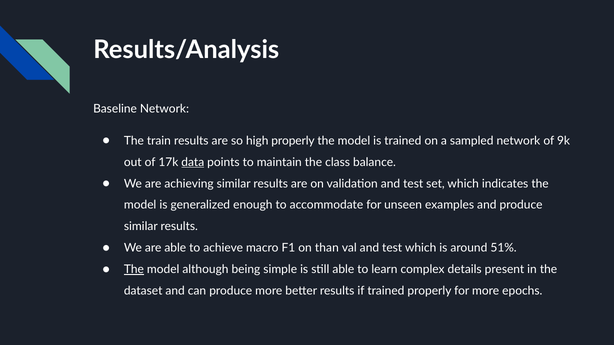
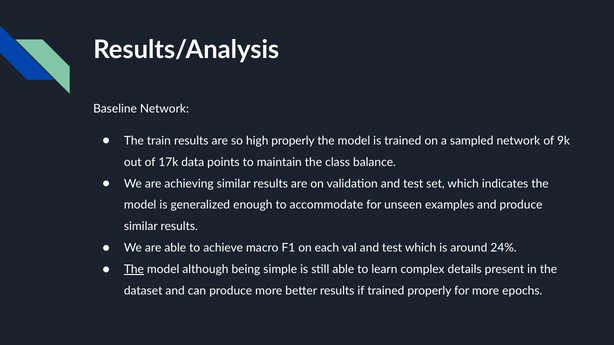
data underline: present -> none
than: than -> each
51%: 51% -> 24%
